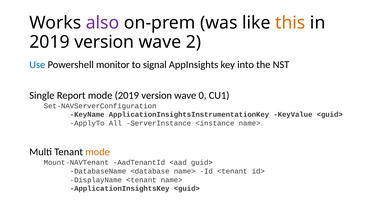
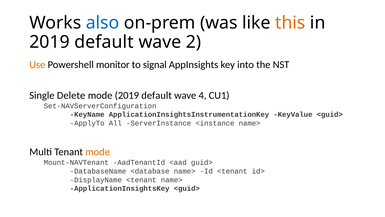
also colour: purple -> blue
version at (104, 42): version -> default
Use colour: blue -> orange
Report: Report -> Delete
mode 2019 version: version -> default
0: 0 -> 4
